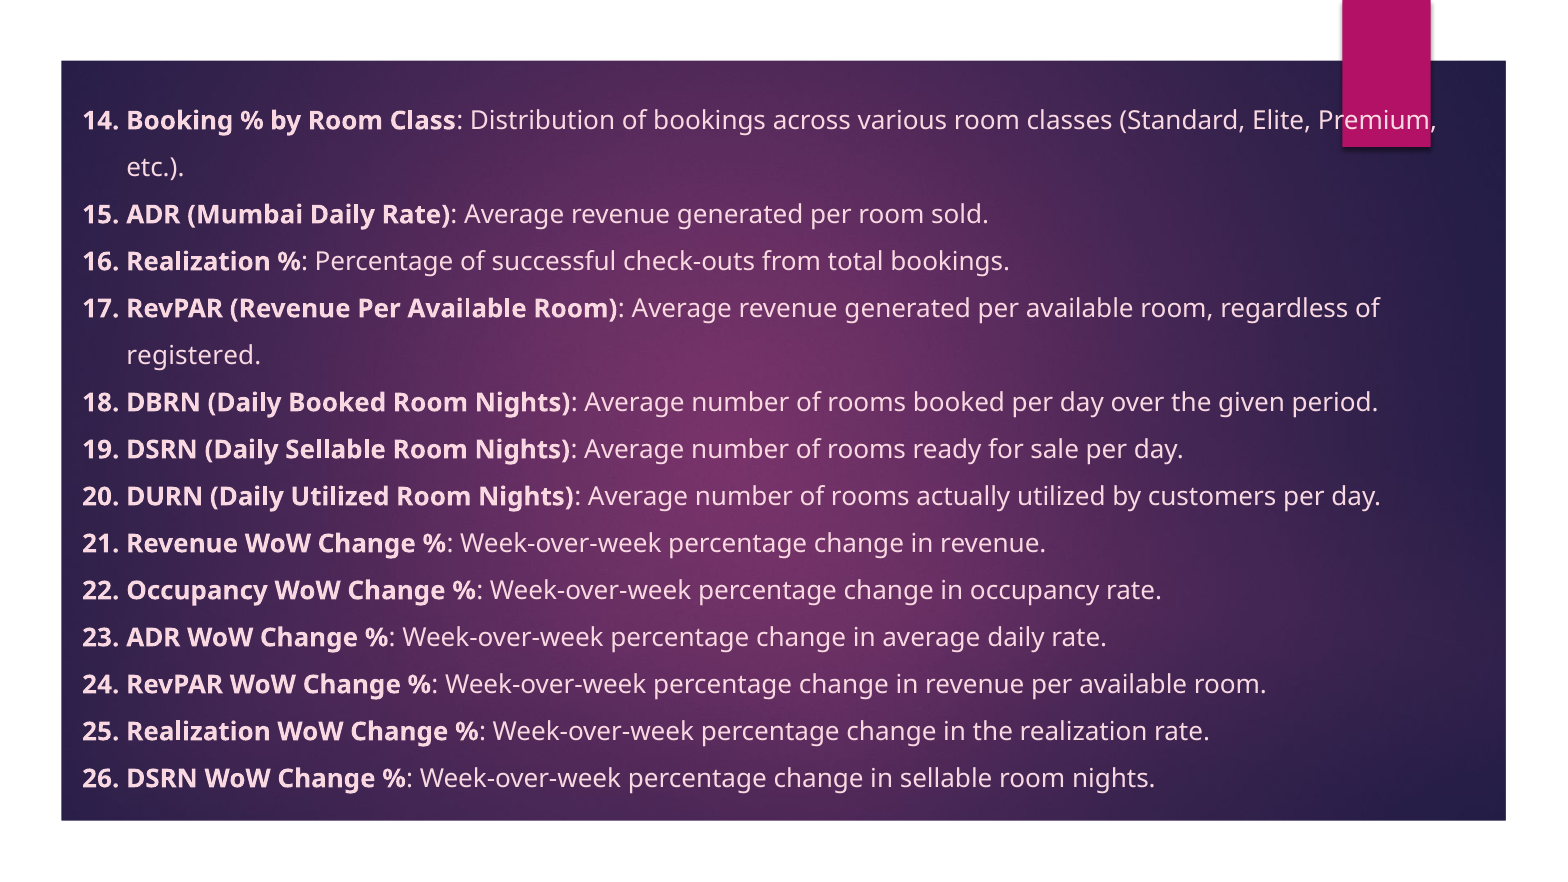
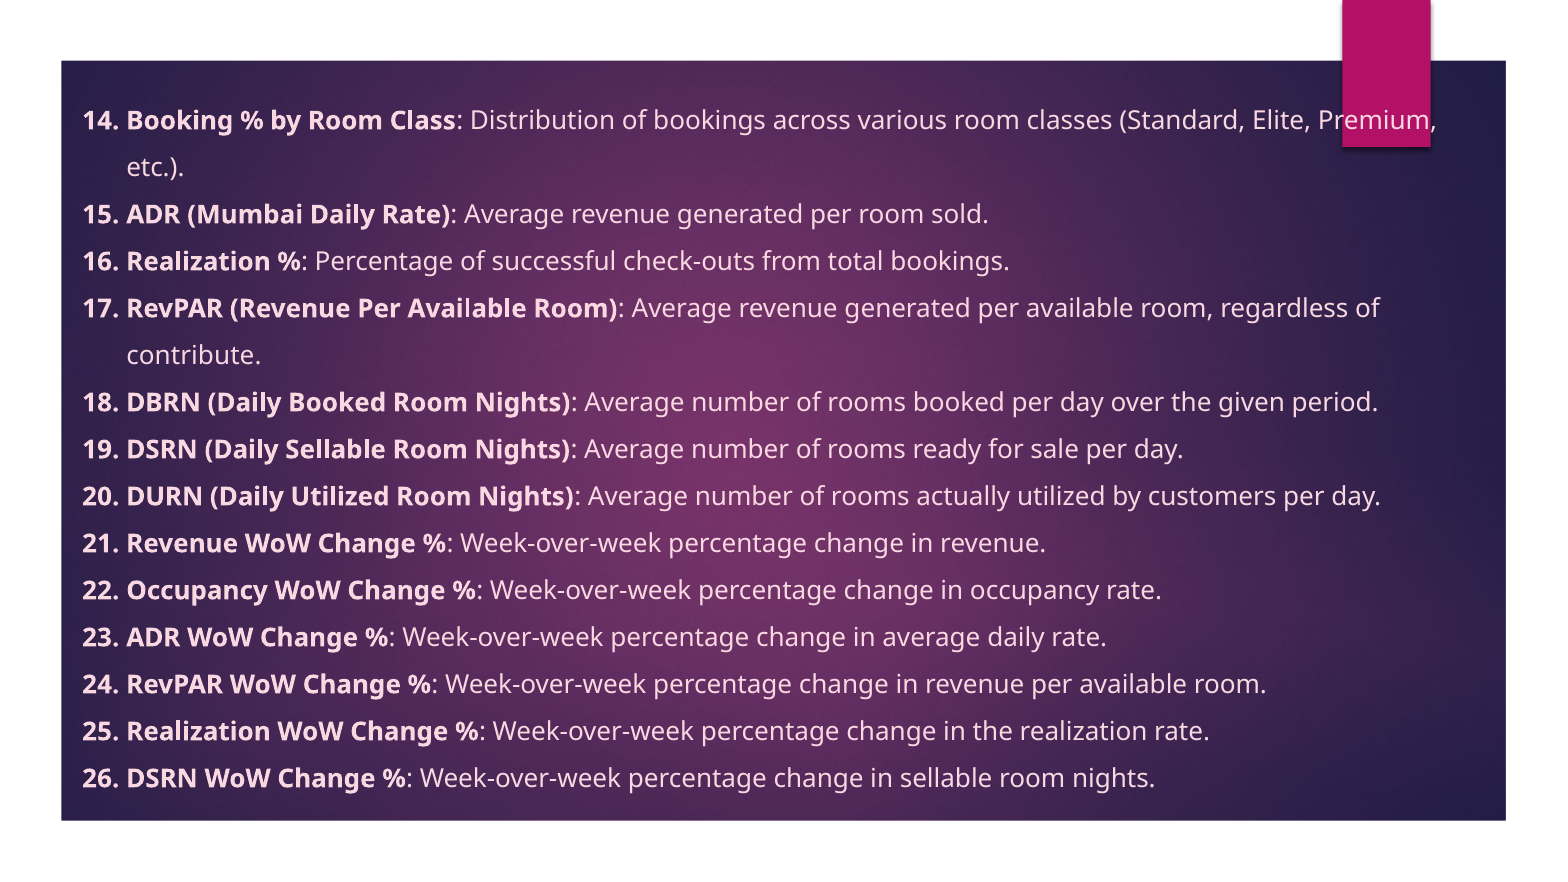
registered: registered -> contribute
